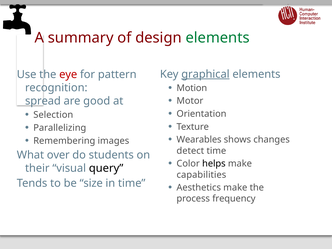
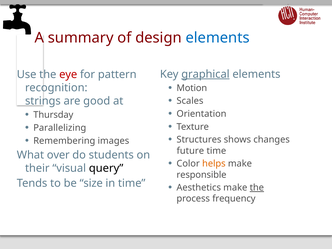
elements at (218, 38) colour: green -> blue
Motor: Motor -> Scales
spread: spread -> strings
Selection: Selection -> Thursday
Wearables: Wearables -> Structures
detect: detect -> future
helps colour: black -> orange
capabilities: capabilities -> responsible
the at (257, 188) underline: none -> present
